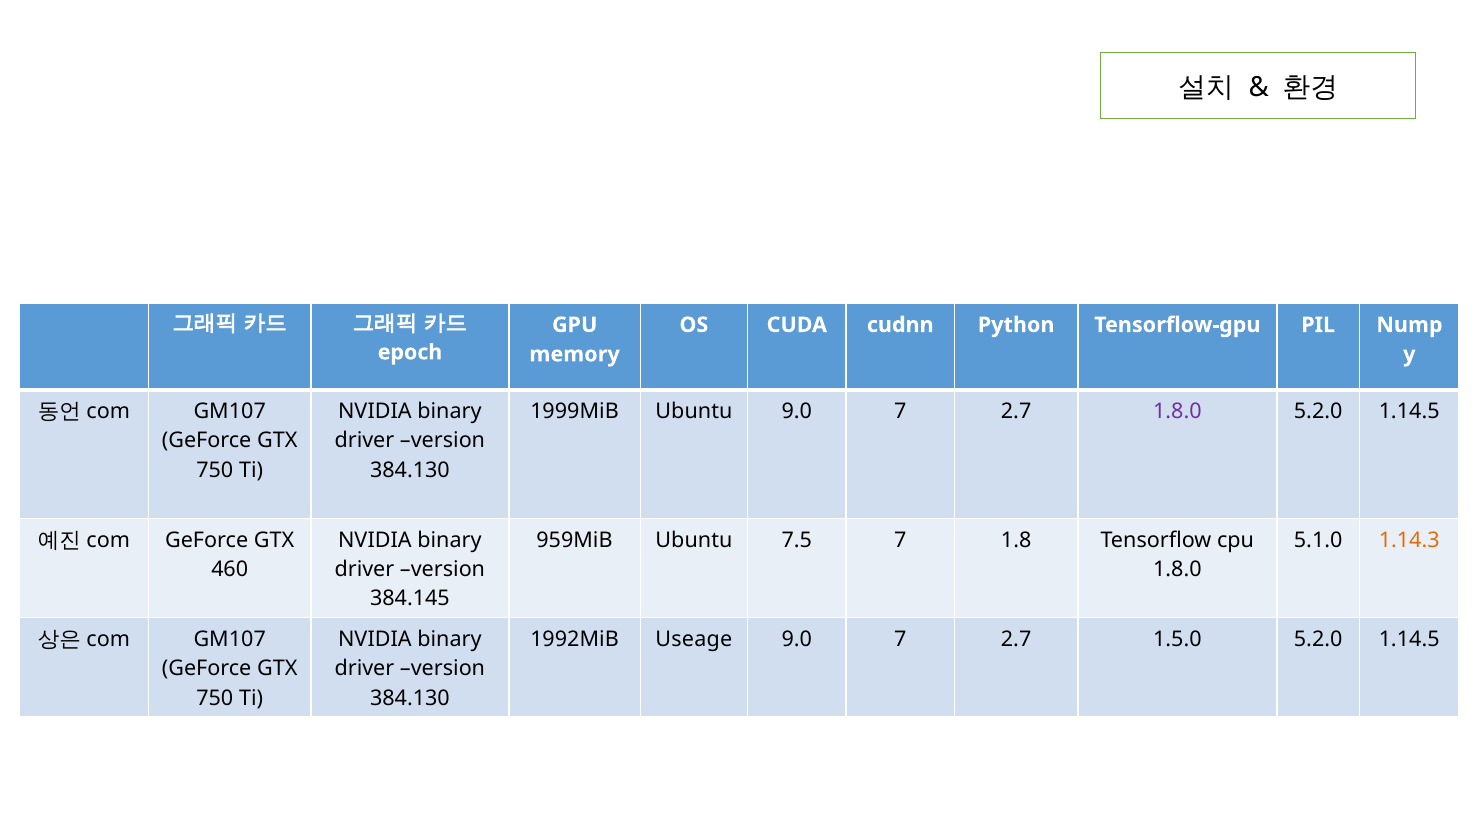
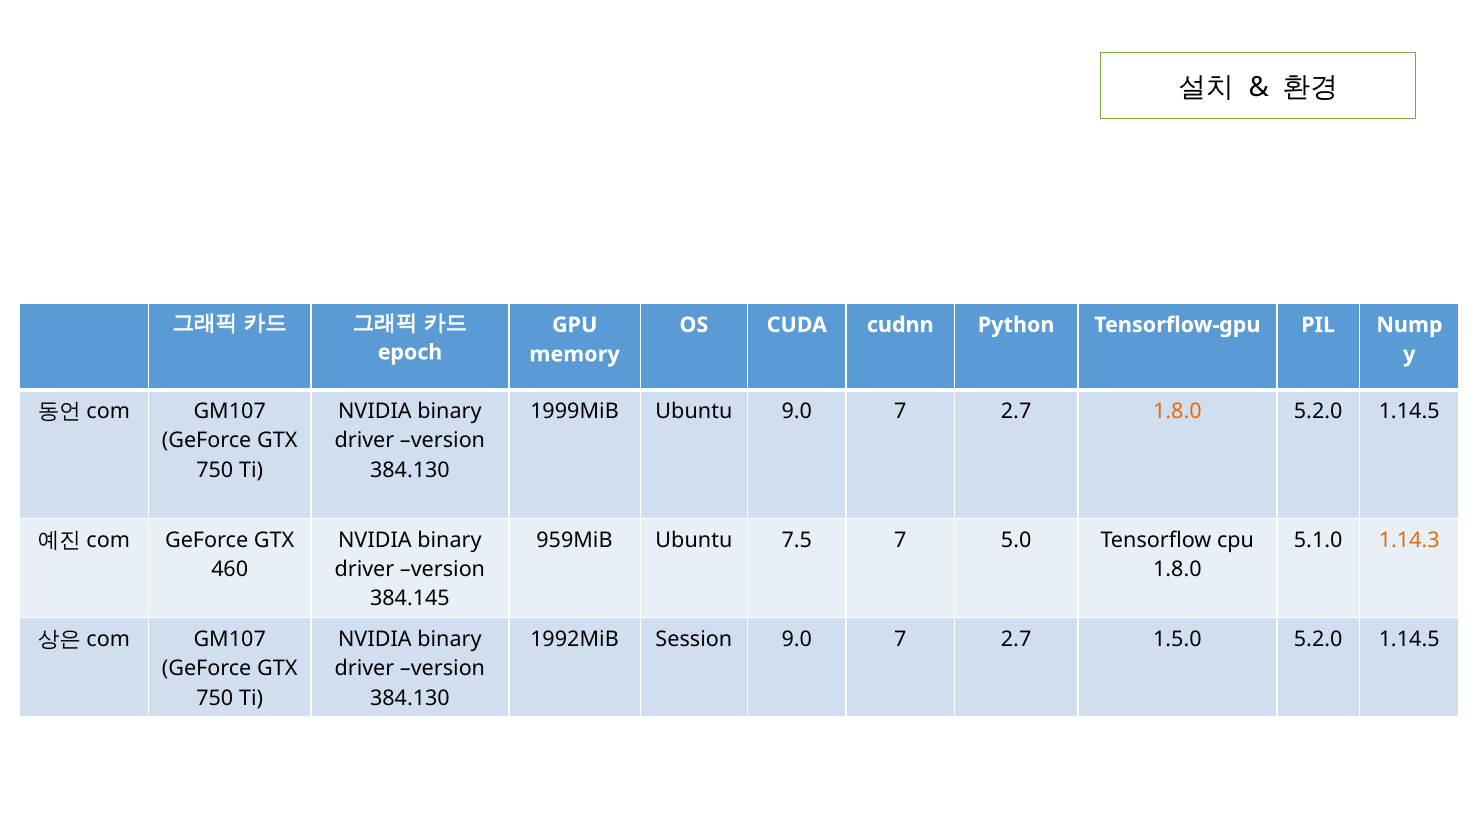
1.8.0 at (1177, 411) colour: purple -> orange
1.8: 1.8 -> 5.0
Useage: Useage -> Session
